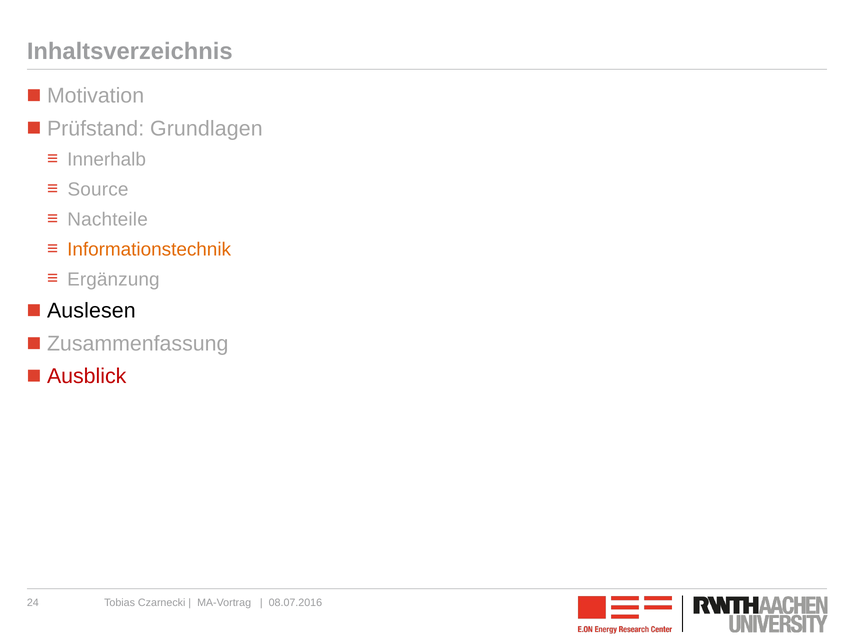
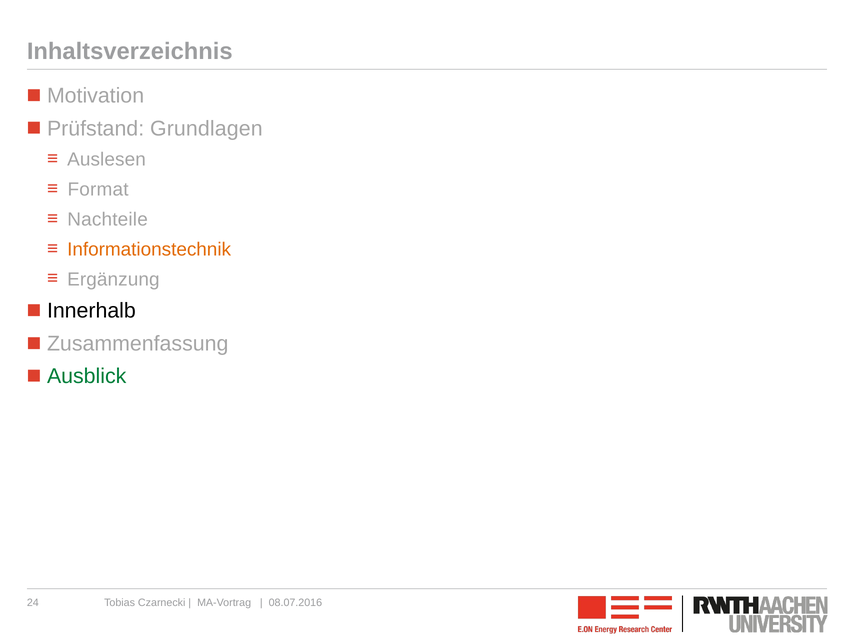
Innerhalb: Innerhalb -> Auslesen
Source: Source -> Format
Auslesen: Auslesen -> Innerhalb
Ausblick colour: red -> green
